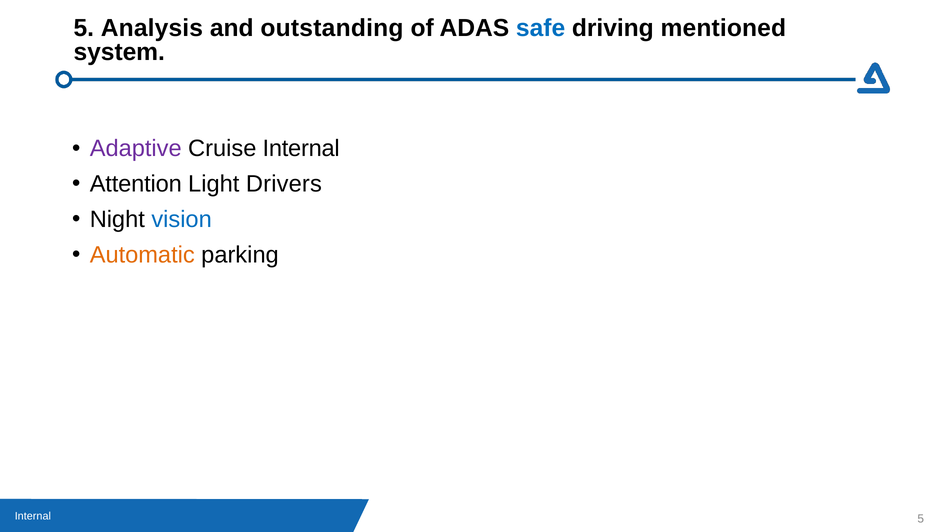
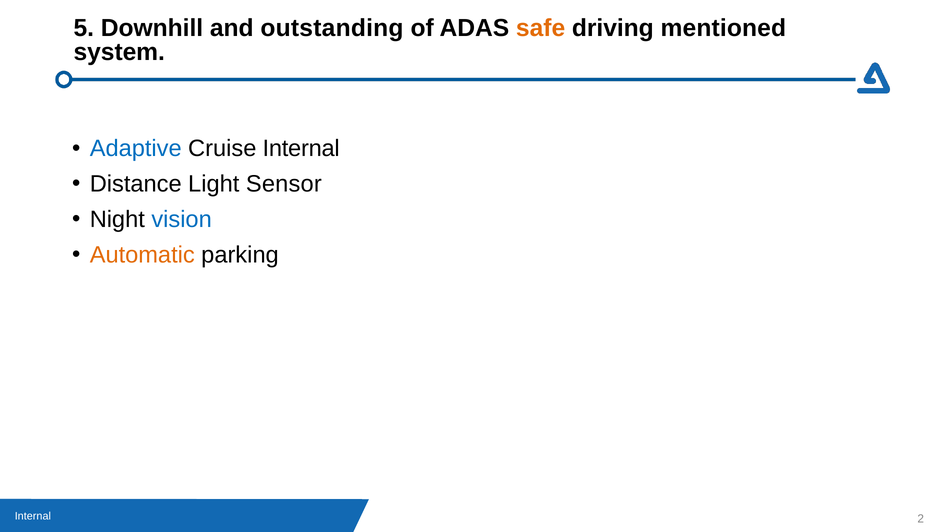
Analysis: Analysis -> Downhill
safe colour: blue -> orange
Adaptive colour: purple -> blue
Attention: Attention -> Distance
Drivers: Drivers -> Sensor
5 at (921, 518): 5 -> 2
